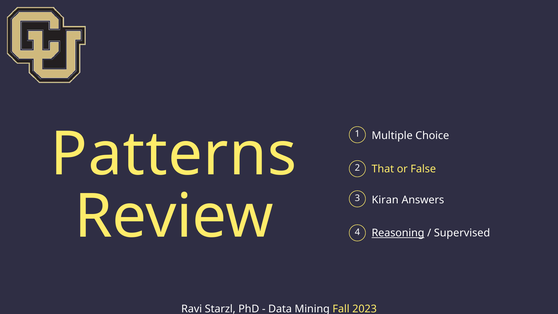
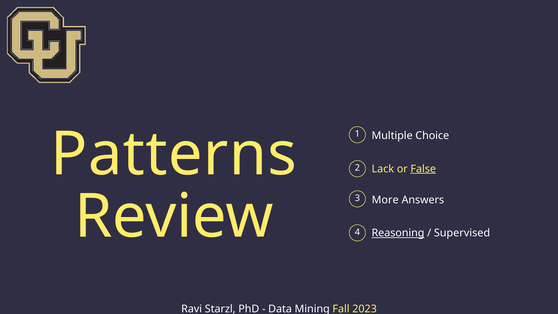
That: That -> Lack
False underline: none -> present
Kiran: Kiran -> More
